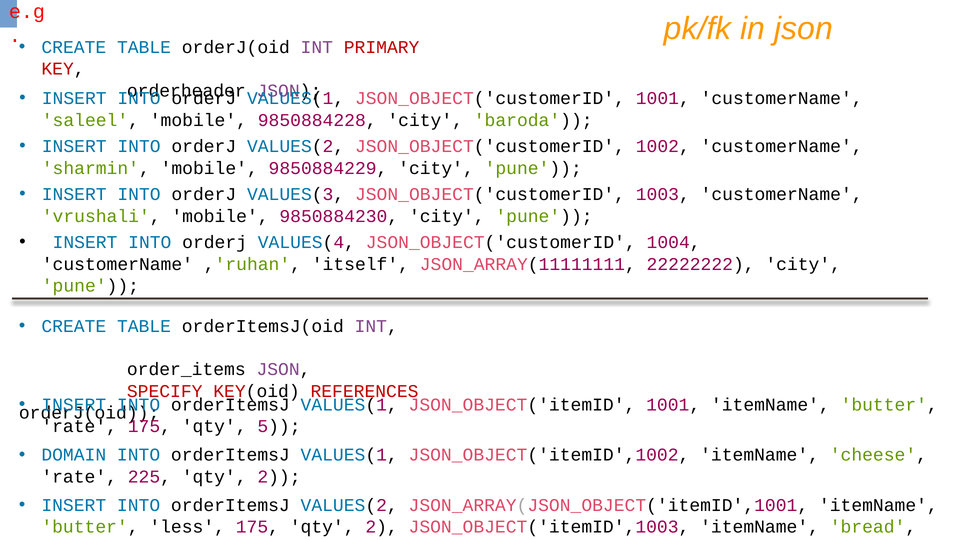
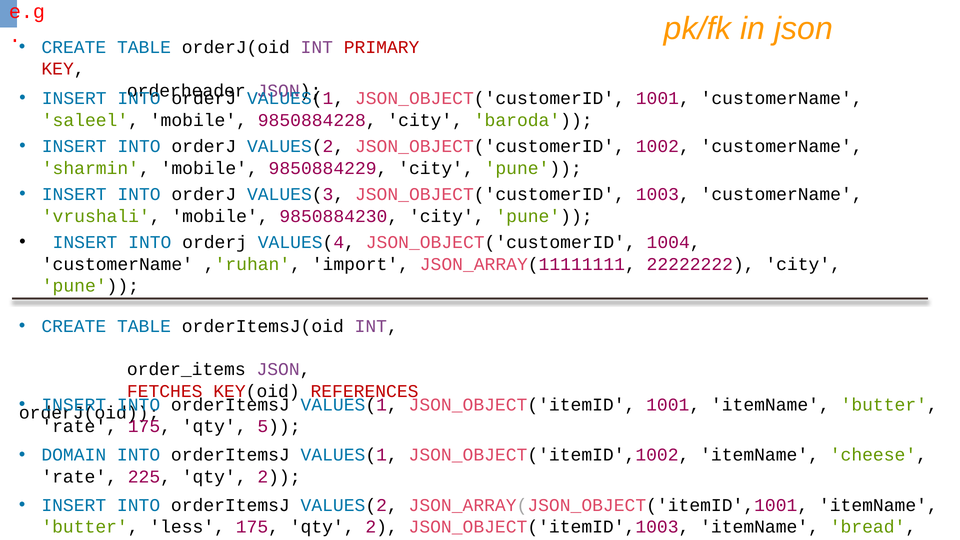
itself: itself -> import
SPECIFY: SPECIFY -> FETCHES
